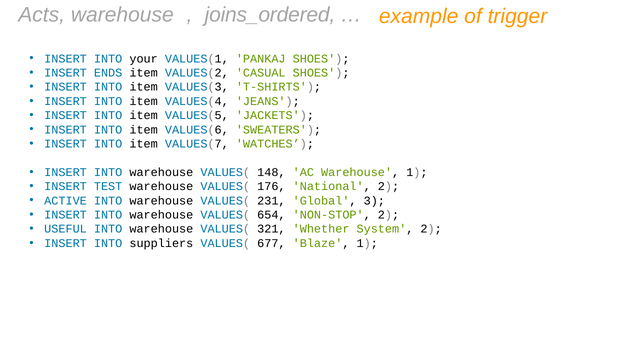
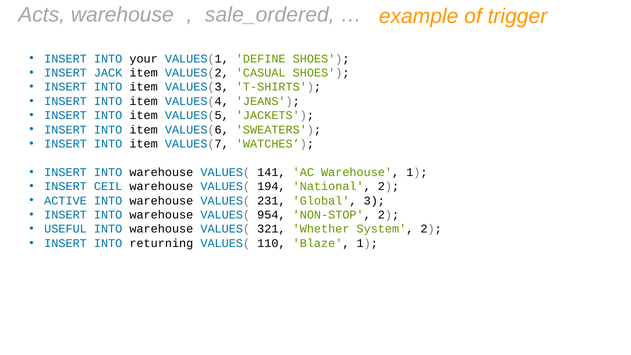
joins_ordered: joins_ordered -> sale_ordered
PANKAJ: PANKAJ -> DEFINE
ENDS: ENDS -> JACK
148: 148 -> 141
TEST: TEST -> CEIL
176: 176 -> 194
654: 654 -> 954
suppliers: suppliers -> returning
677: 677 -> 110
